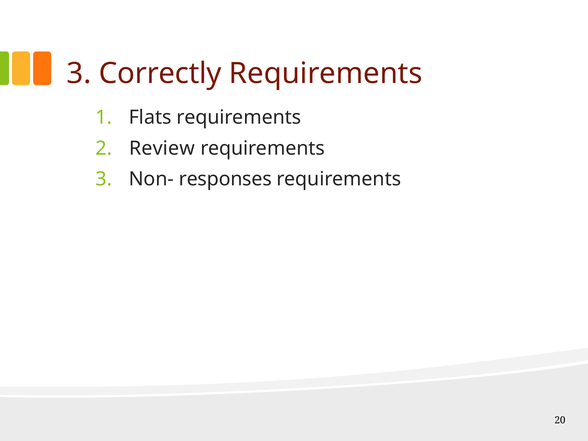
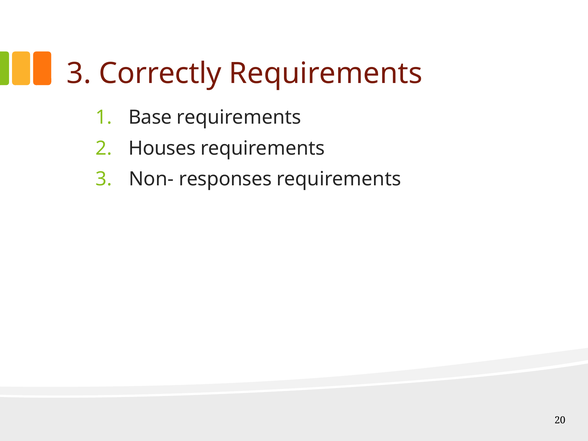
Flats: Flats -> Base
Review: Review -> Houses
